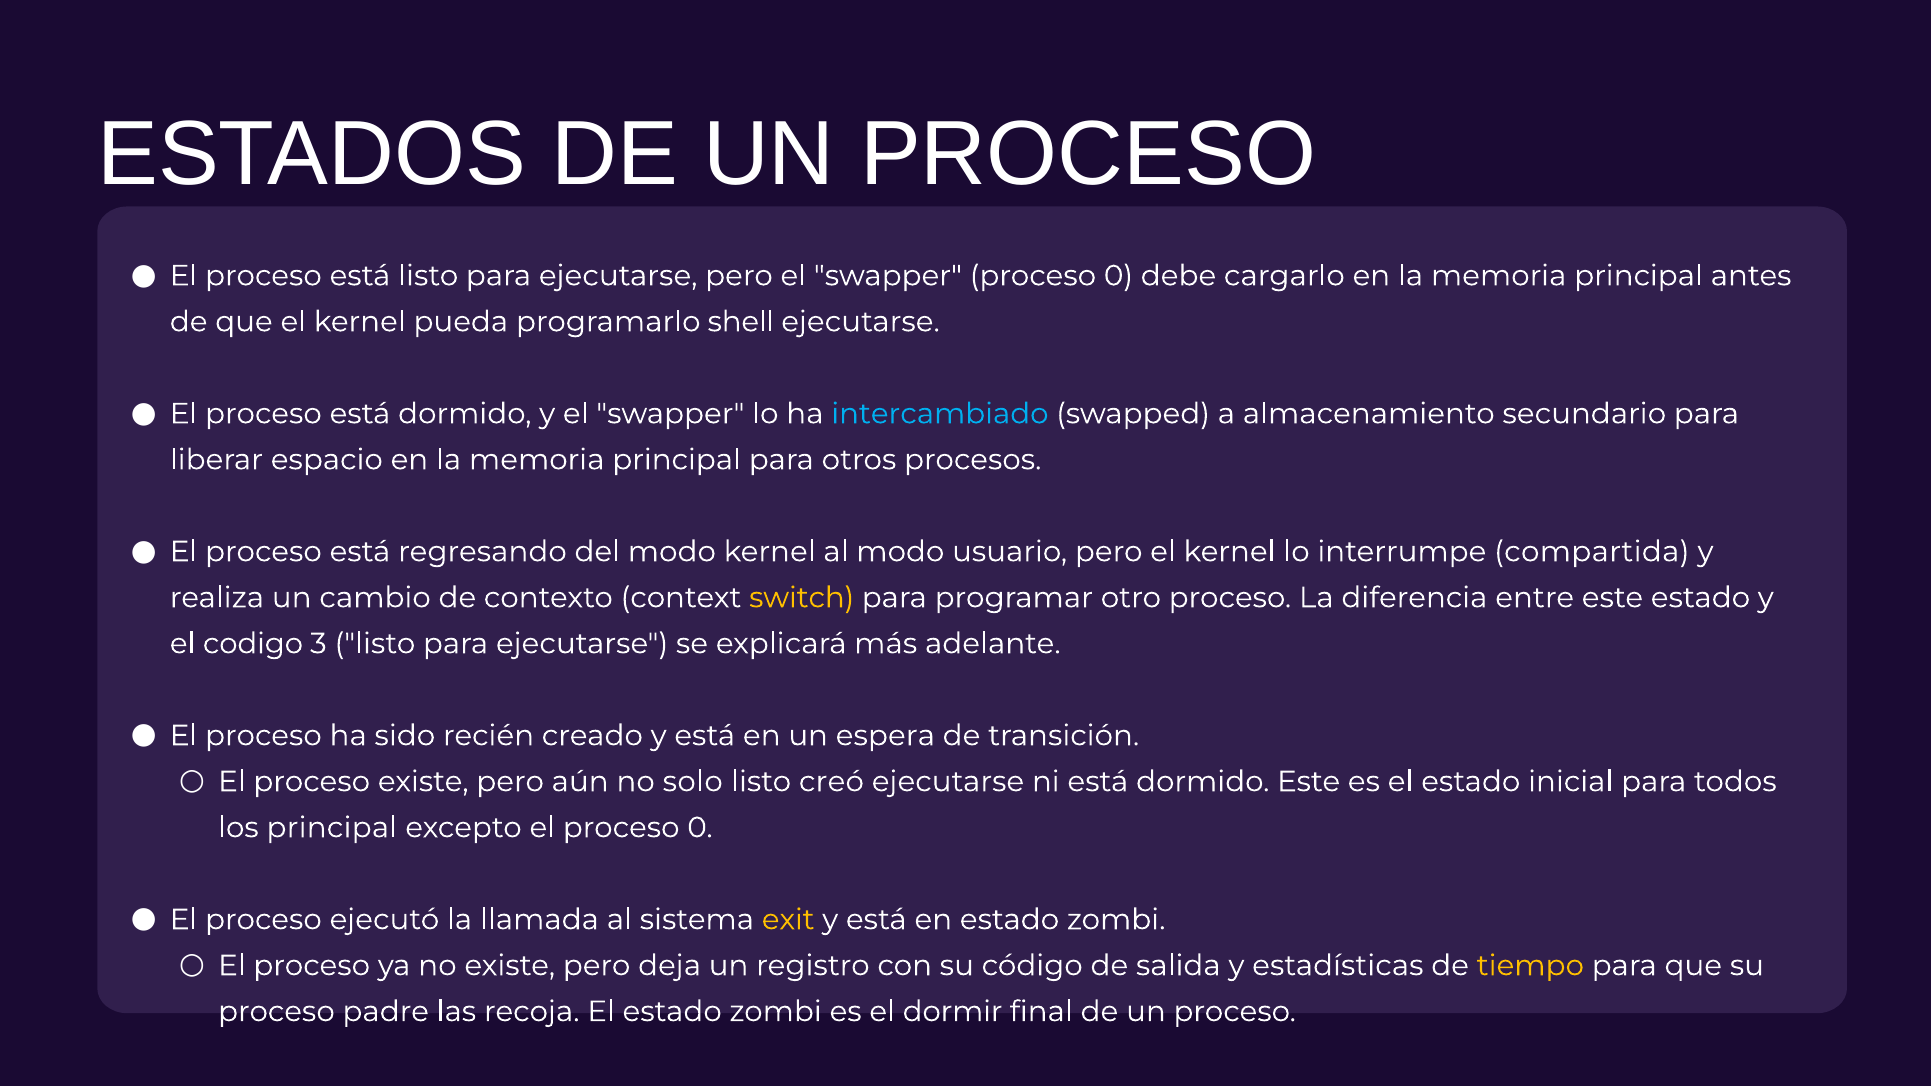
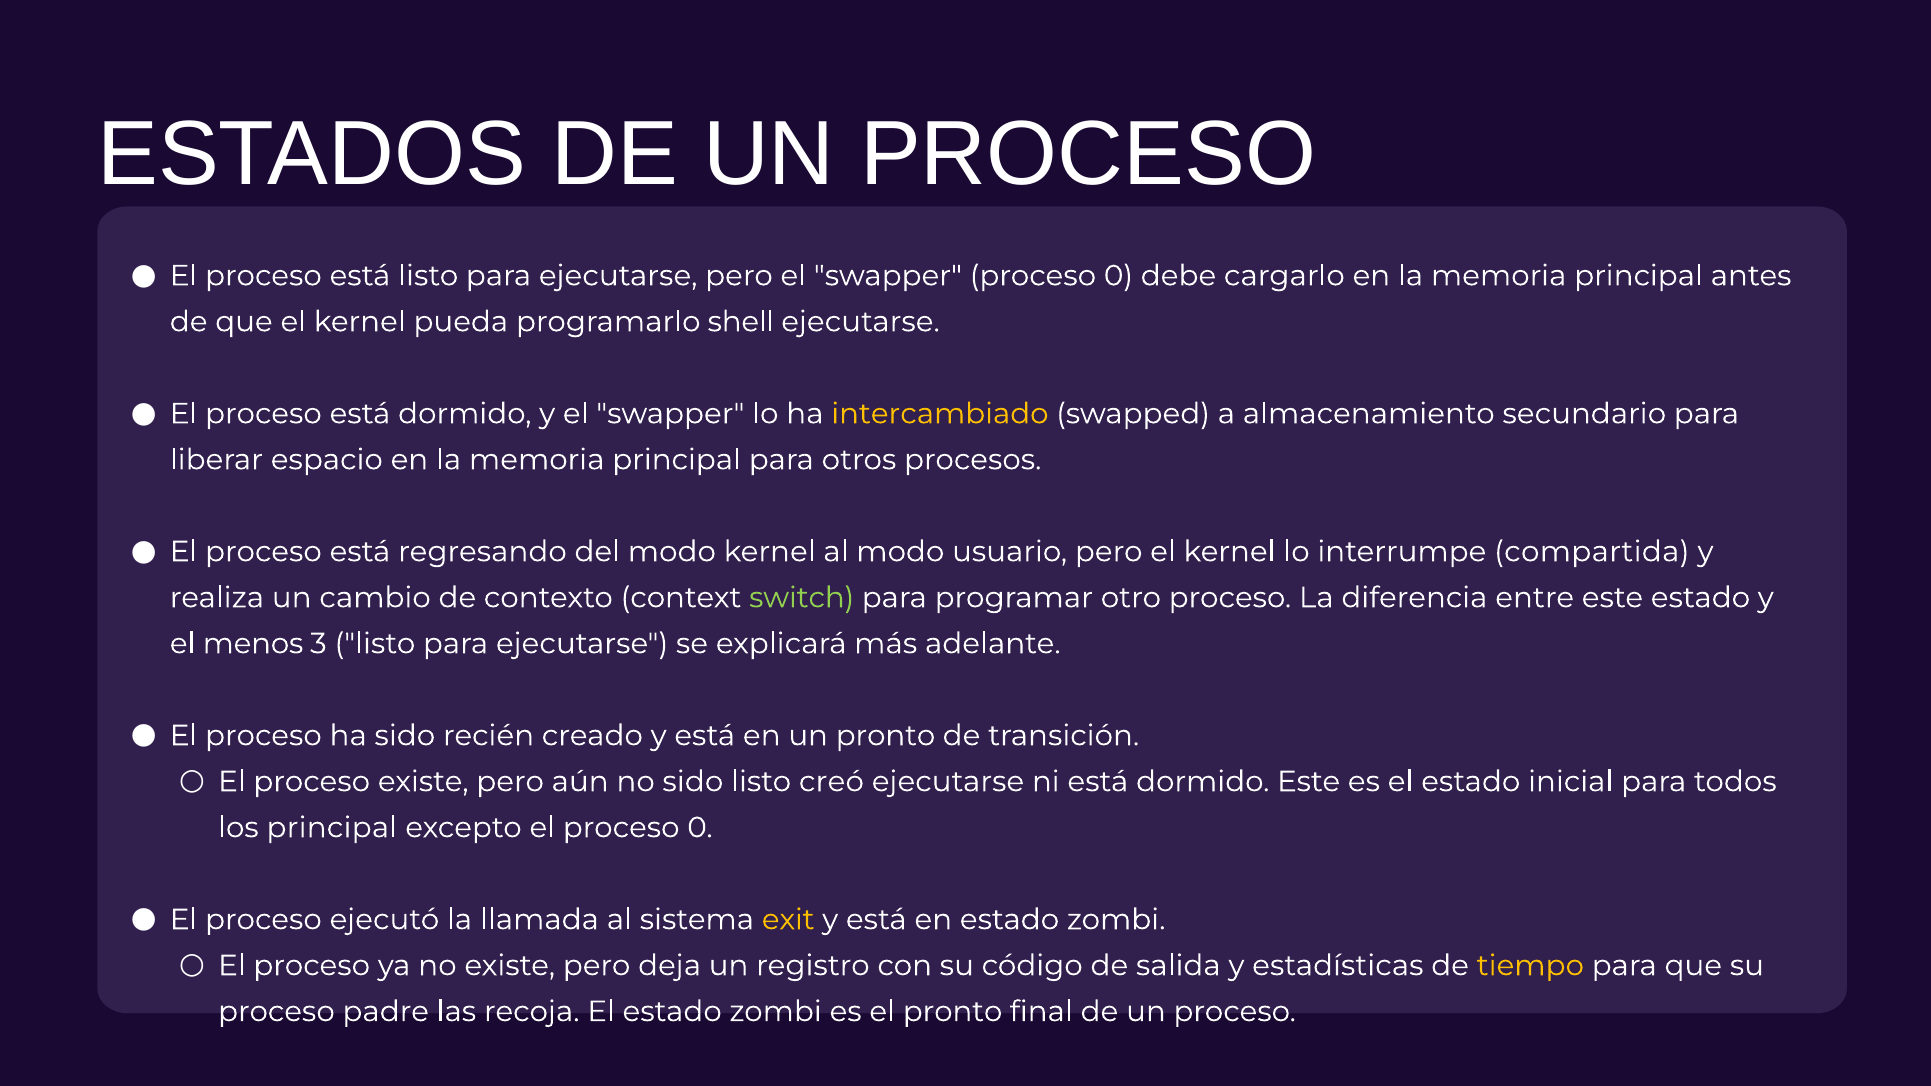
intercambiado colour: light blue -> yellow
switch colour: yellow -> light green
codigo: codigo -> menos
un espera: espera -> pronto
no solo: solo -> sido
el dormir: dormir -> pronto
